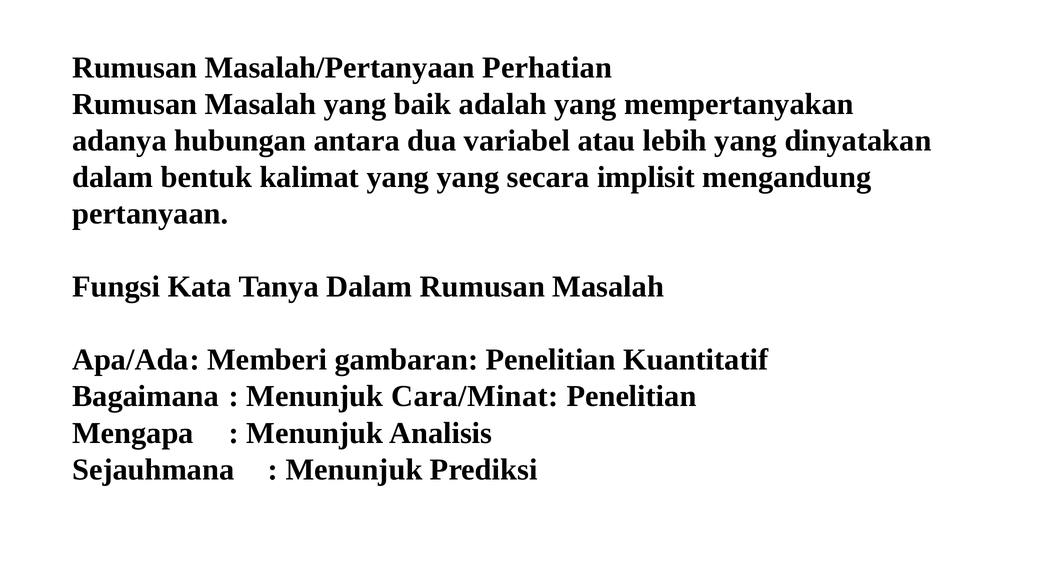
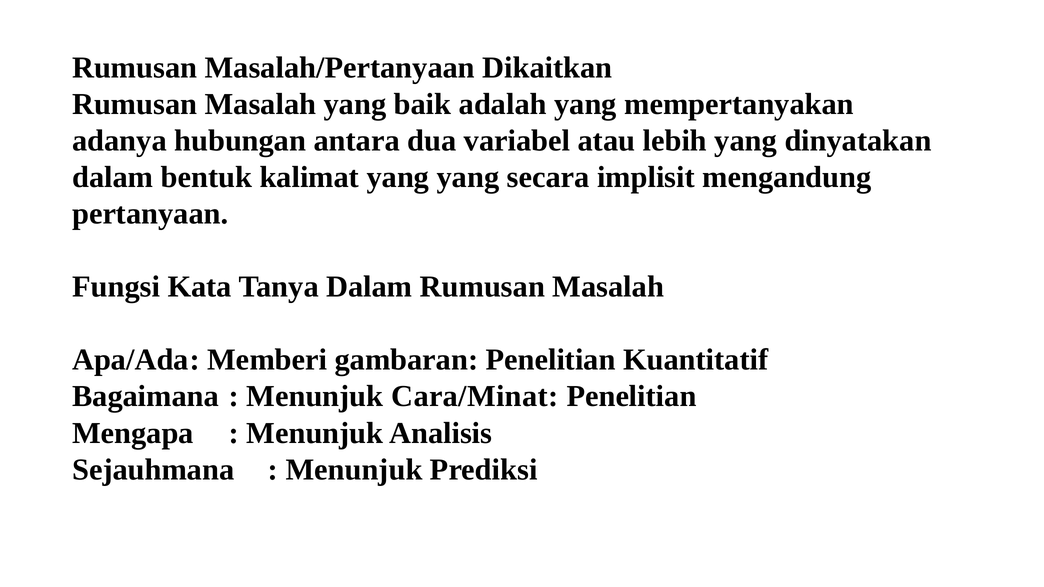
Perhatian: Perhatian -> Dikaitkan
